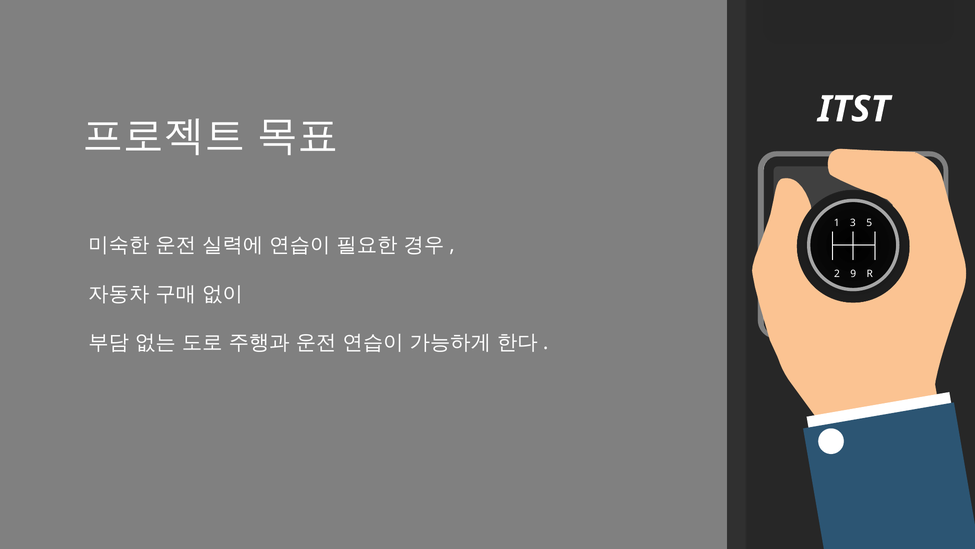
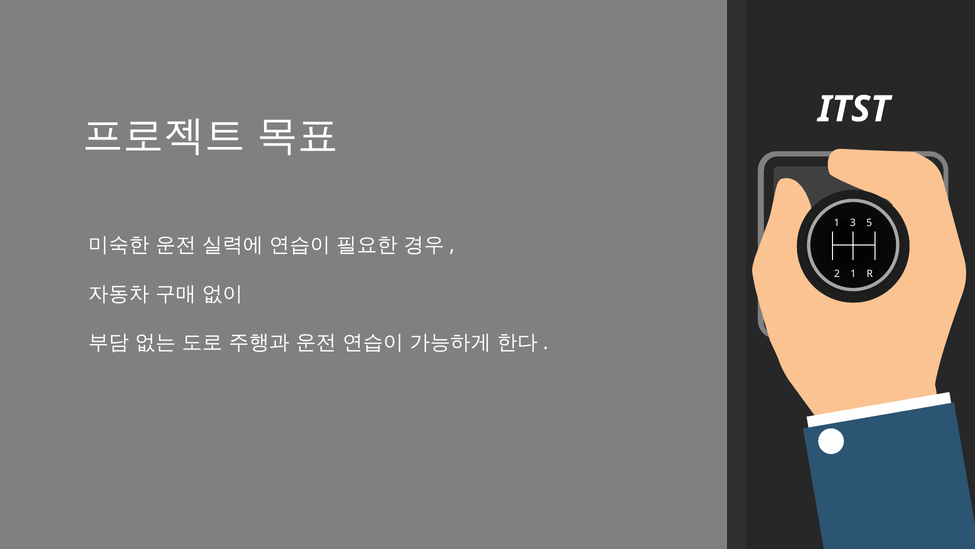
2 9: 9 -> 1
